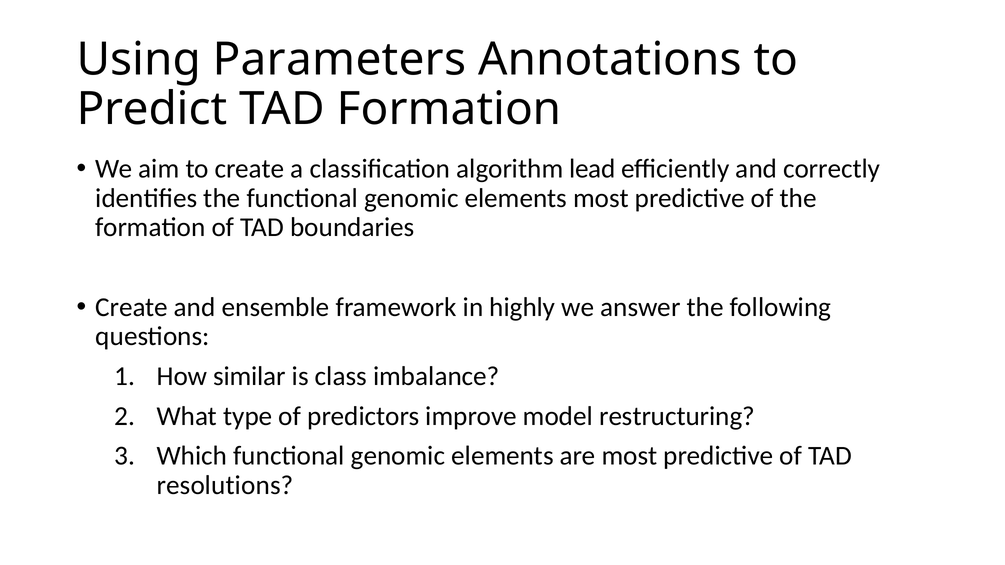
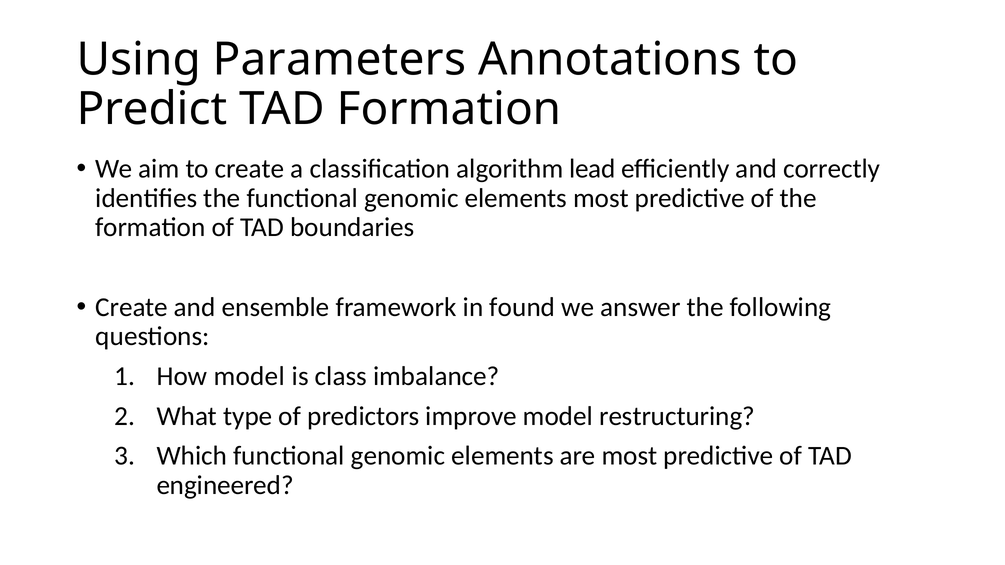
highly: highly -> found
How similar: similar -> model
resolutions: resolutions -> engineered
